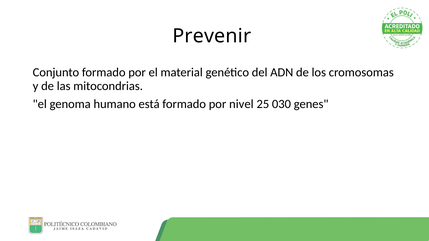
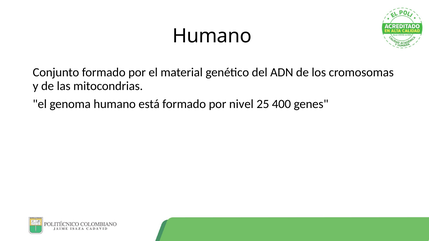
Prevenir at (212, 36): Prevenir -> Humano
030: 030 -> 400
